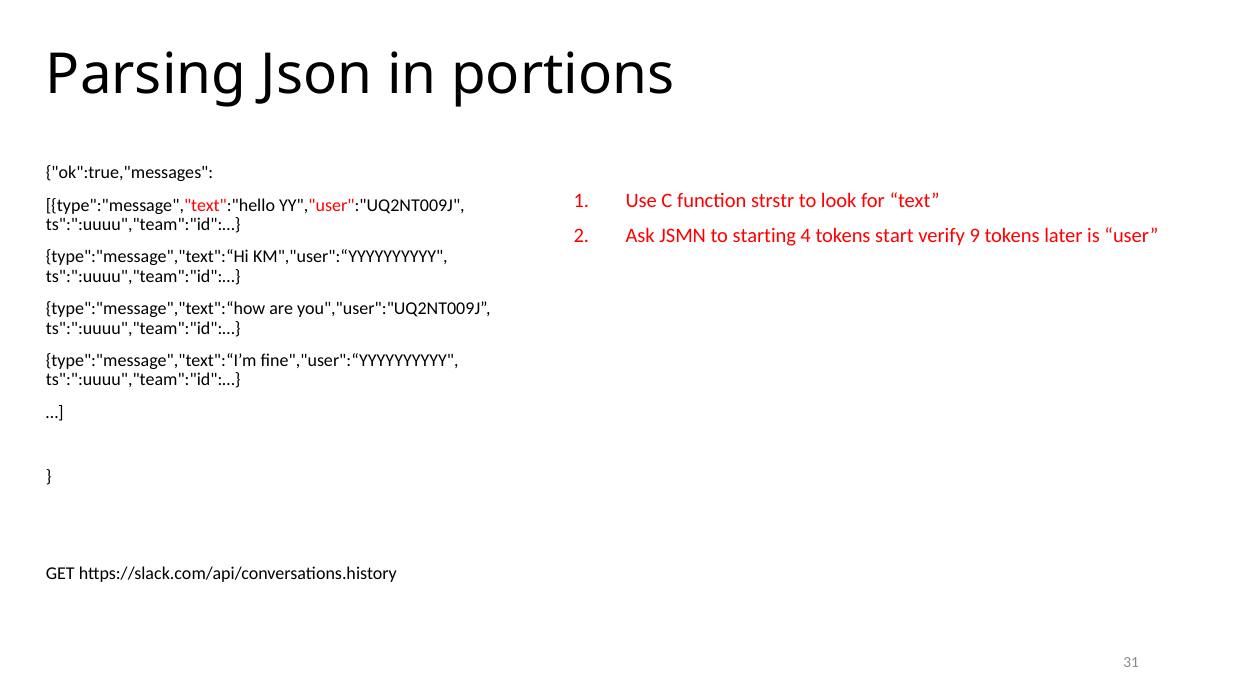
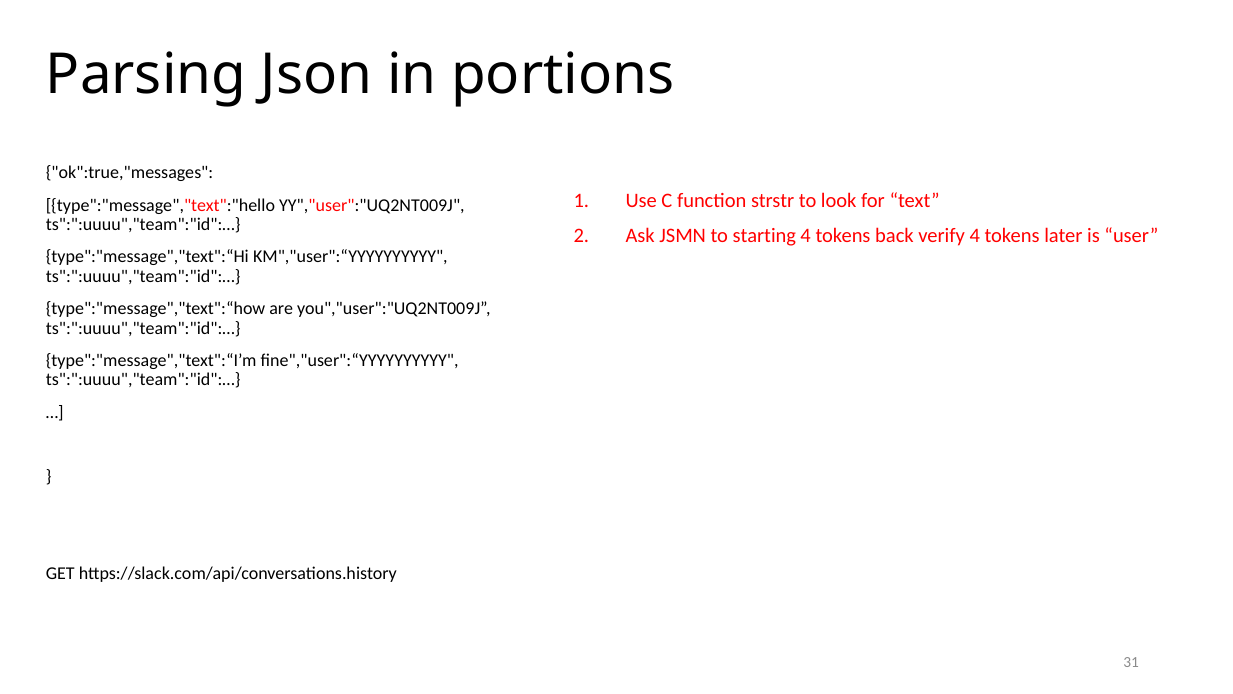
start: start -> back
verify 9: 9 -> 4
